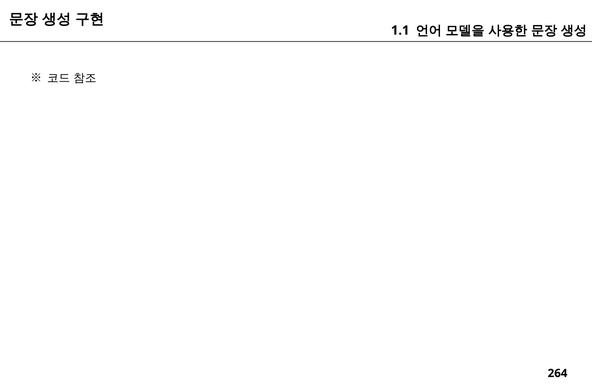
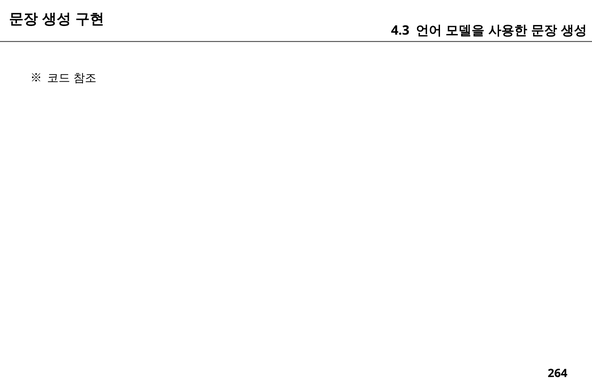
1.1: 1.1 -> 4.3
